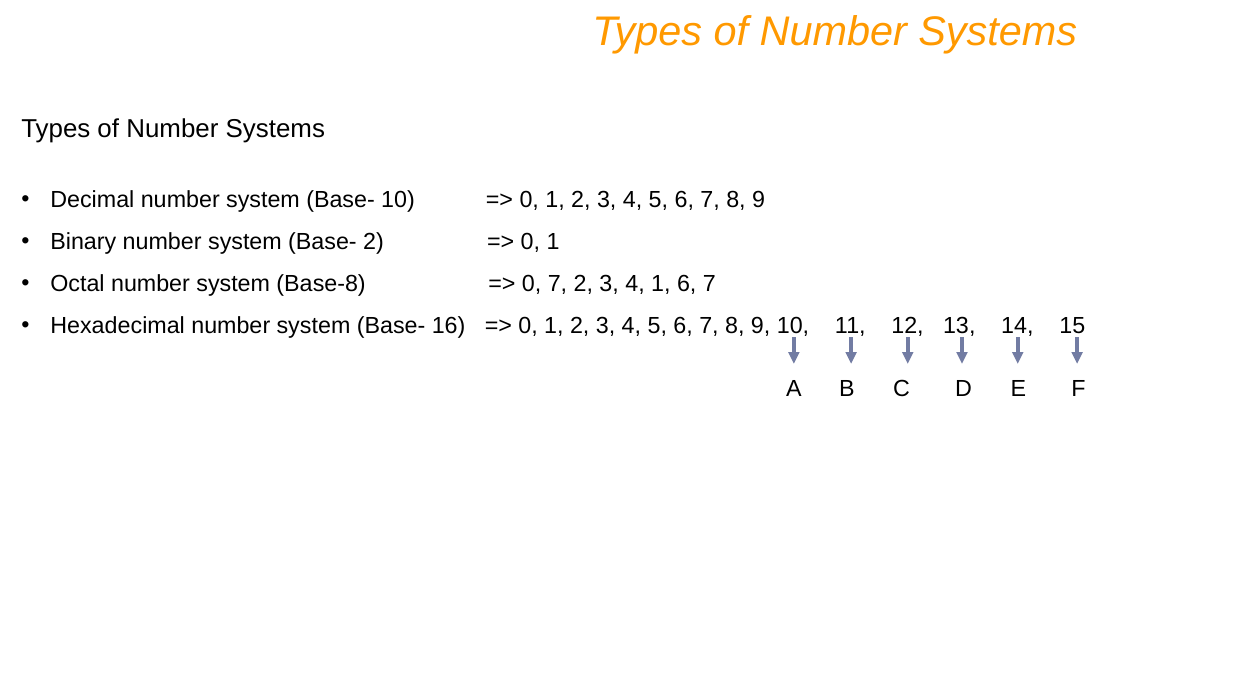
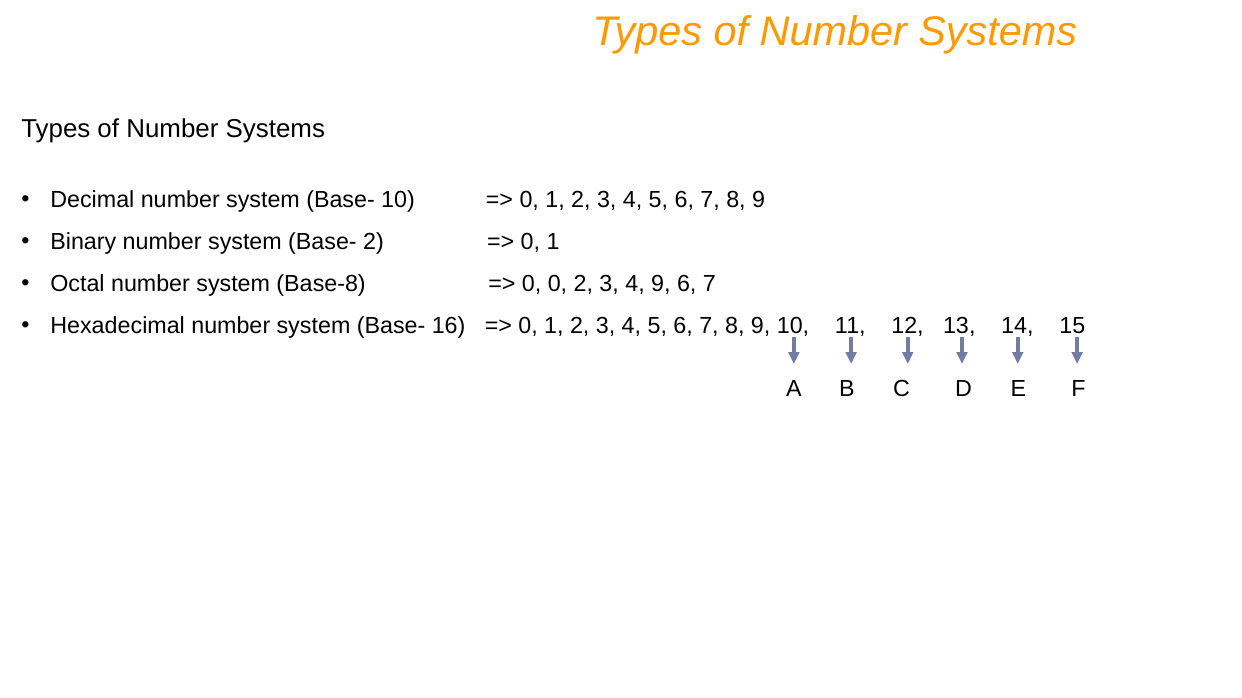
0 7: 7 -> 0
4 1: 1 -> 9
